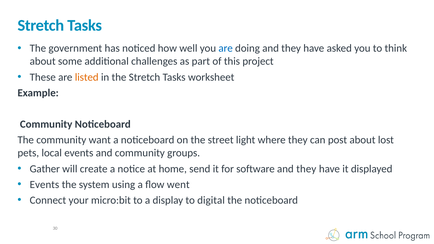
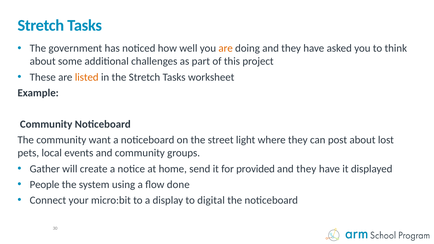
are at (226, 48) colour: blue -> orange
software: software -> provided
Events at (44, 185): Events -> People
went: went -> done
